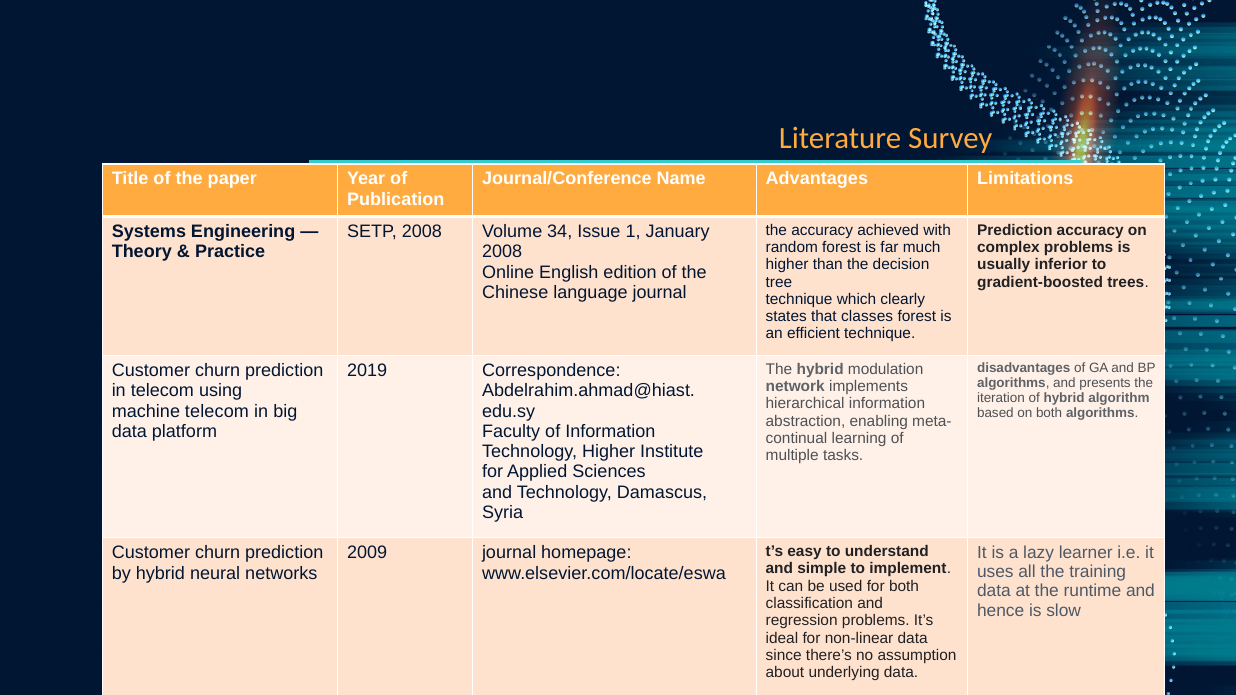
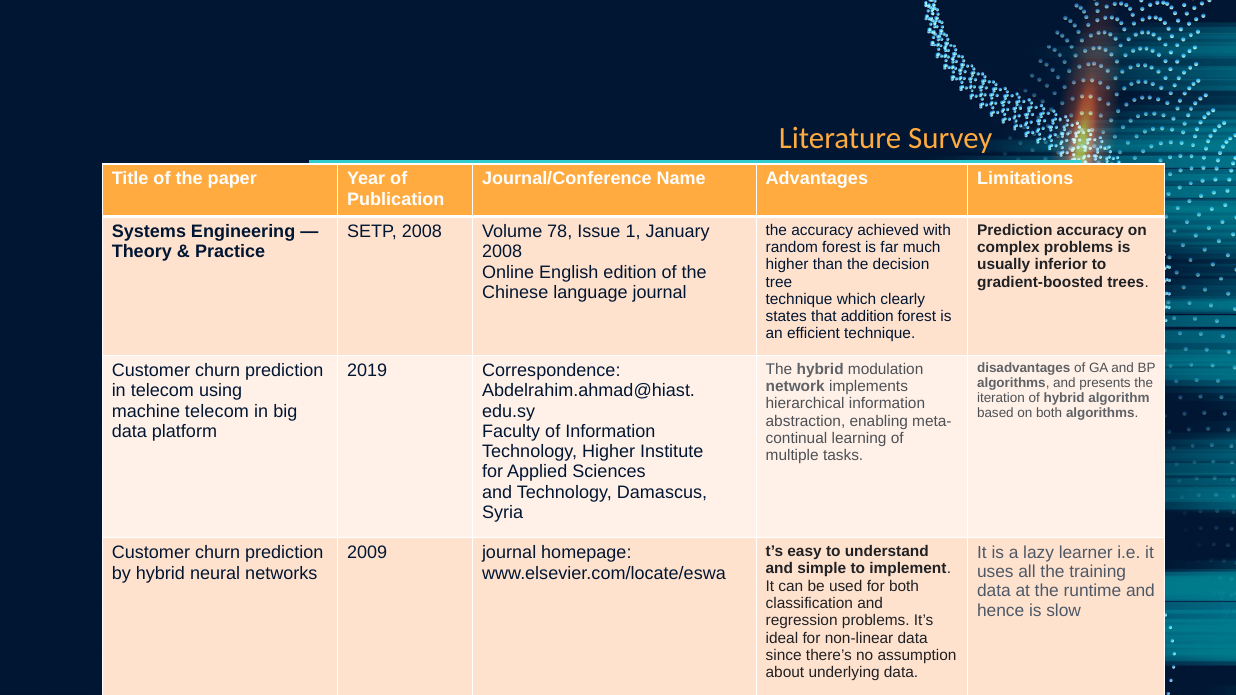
34: 34 -> 78
classes: classes -> addition
